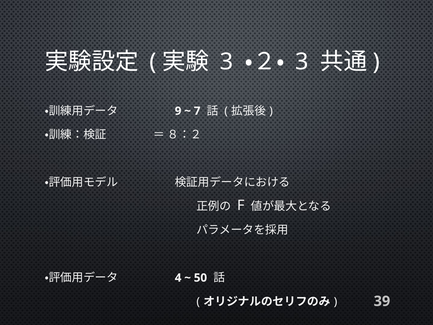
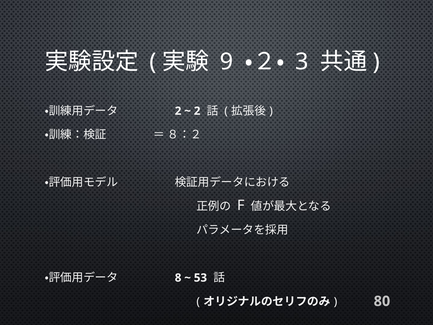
3 at (227, 62): 3 -> 9
9 at (178, 111): 9 -> 2
7 at (197, 111): 7 -> 2
4: 4 -> 8
50: 50 -> 53
39: 39 -> 80
